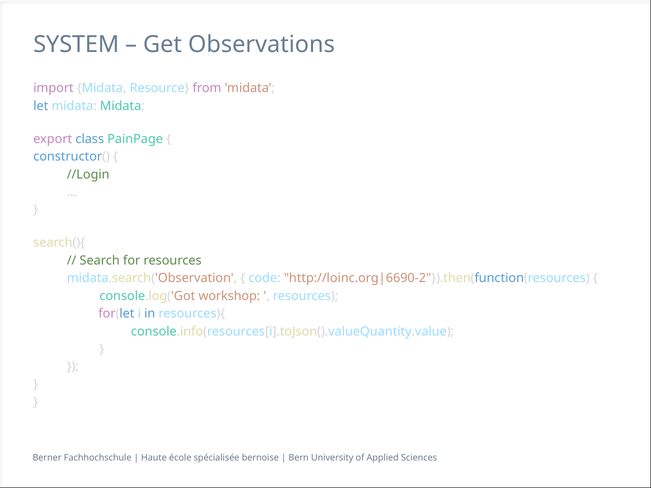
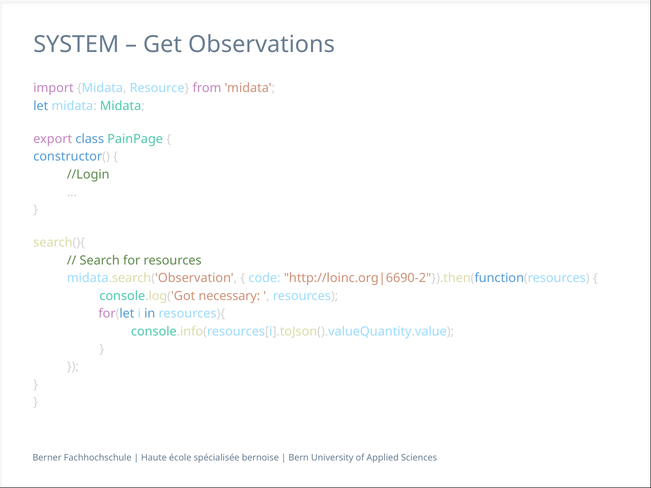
workshop: workshop -> necessary
